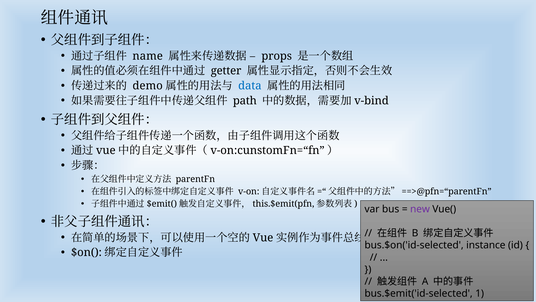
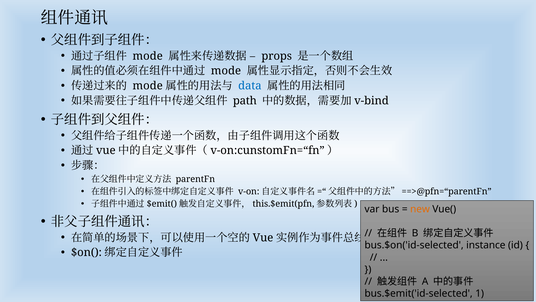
name at (148, 56): name -> mode
getter at (226, 71): getter -> mode
demo at (148, 86): demo -> mode
new colour: purple -> orange
